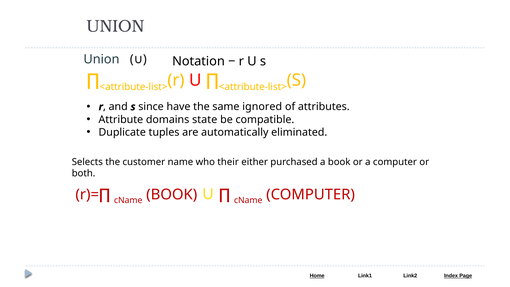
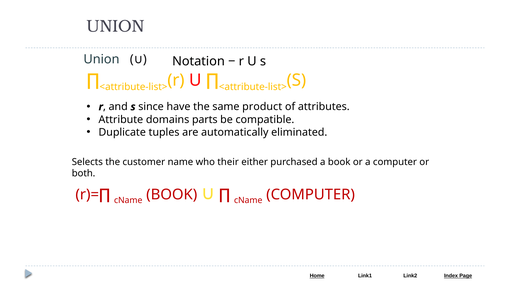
ignored: ignored -> product
state: state -> parts
